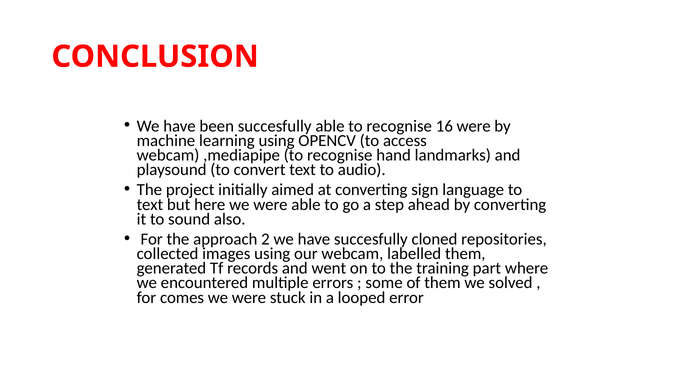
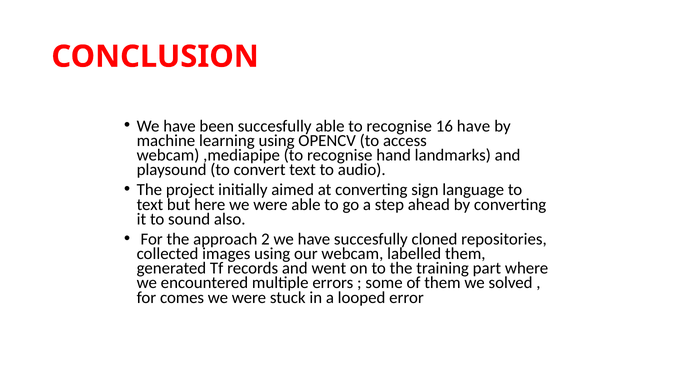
16 were: were -> have
